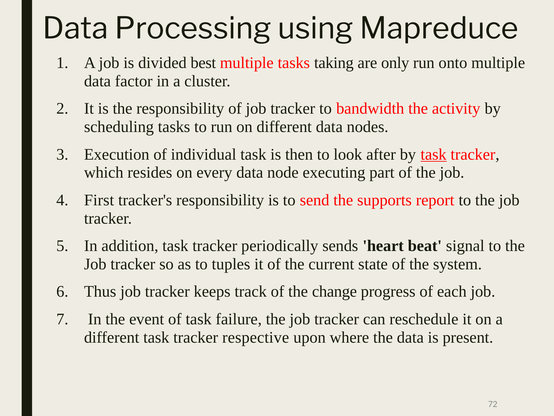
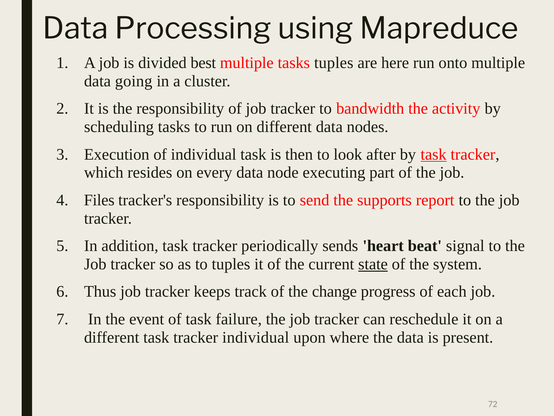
tasks taking: taking -> tuples
only: only -> here
factor: factor -> going
First: First -> Files
state underline: none -> present
tracker respective: respective -> individual
